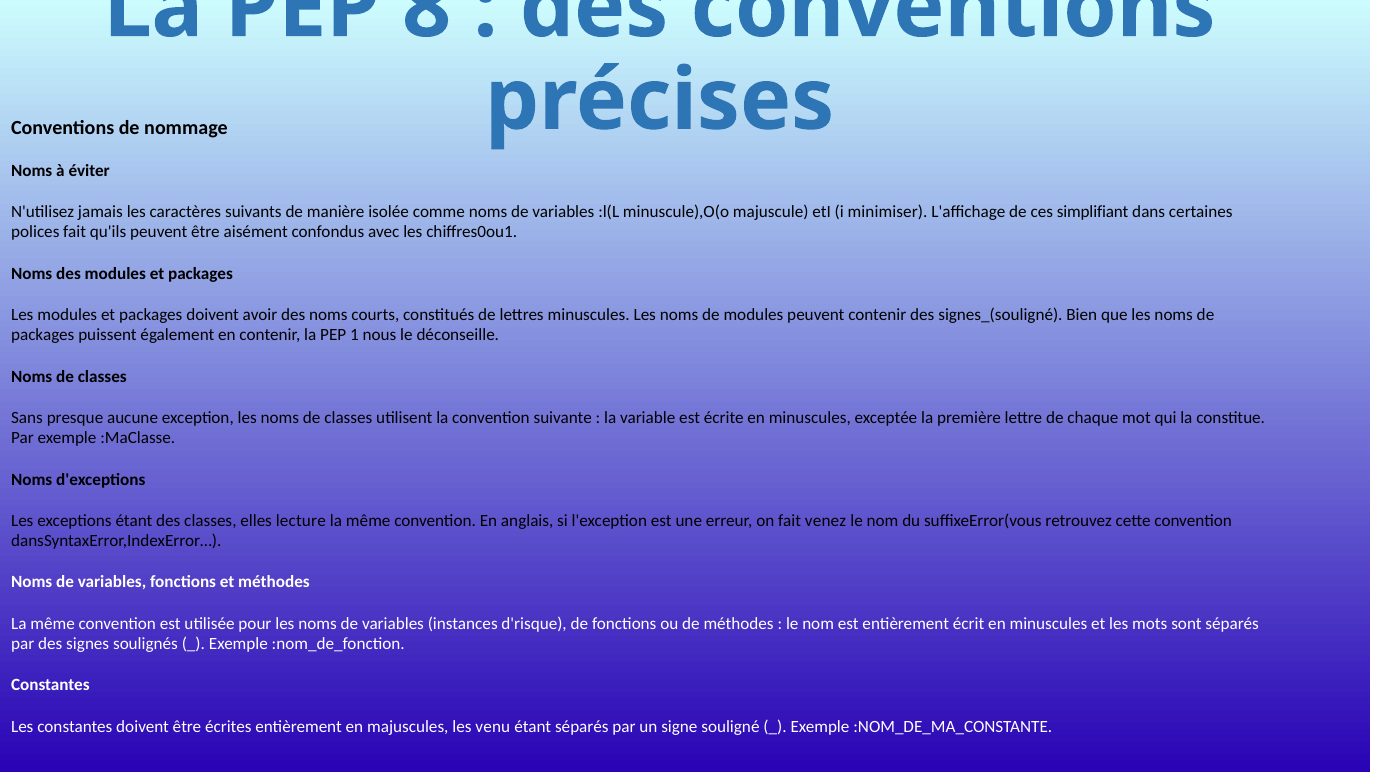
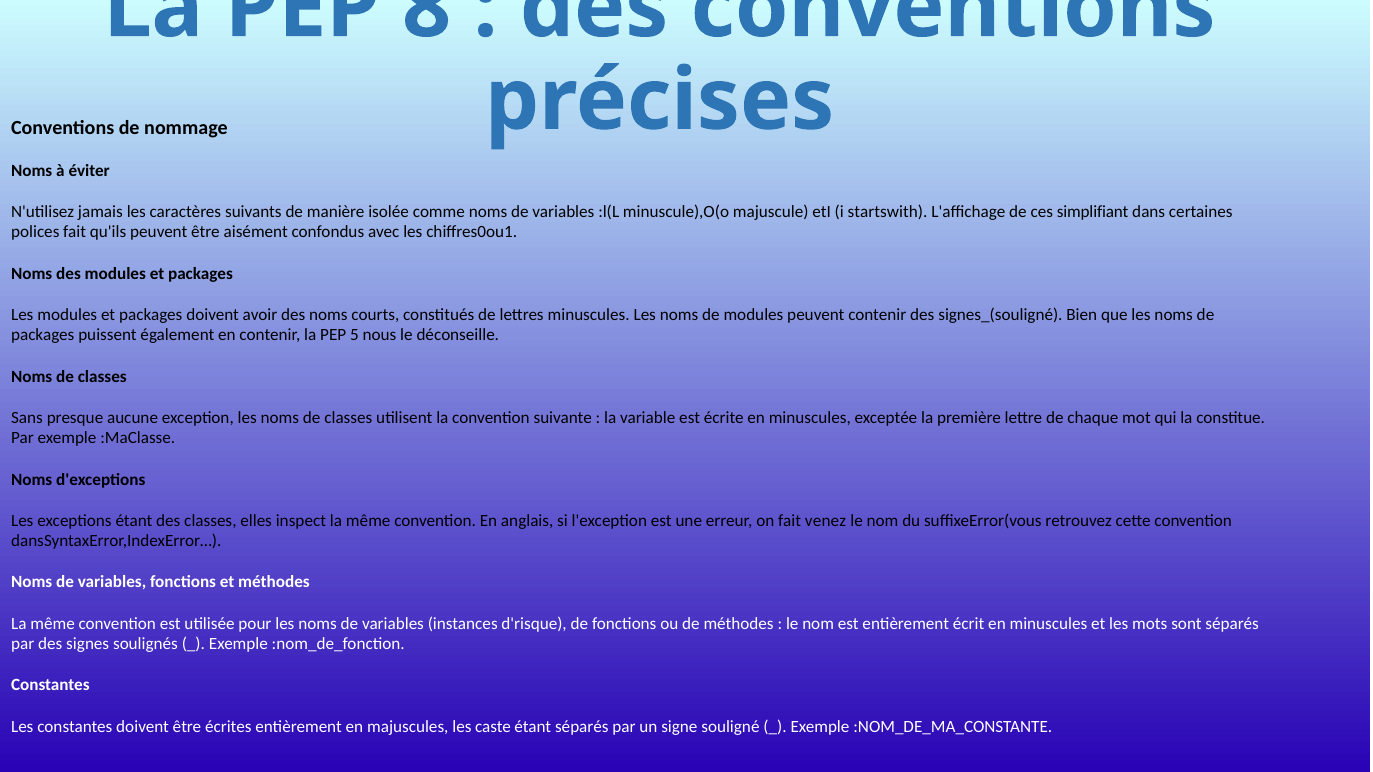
minimiser: minimiser -> startswith
1: 1 -> 5
lecture: lecture -> inspect
venu: venu -> caste
